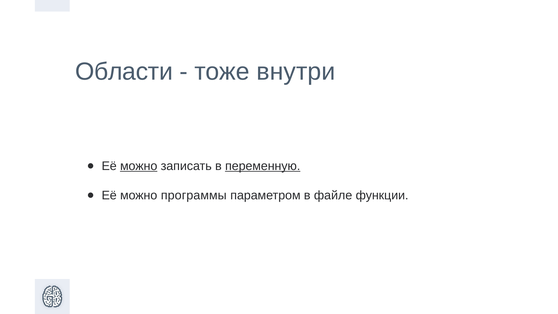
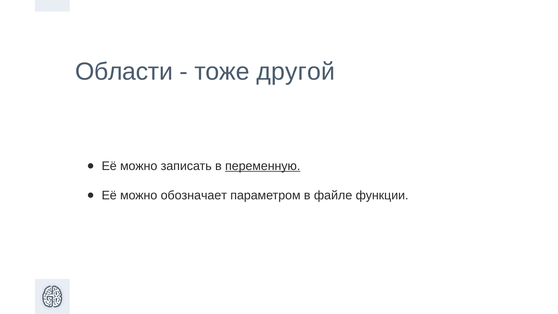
внутри: внутри -> другой
можно at (139, 166) underline: present -> none
программы: программы -> обозначает
